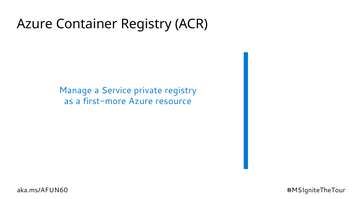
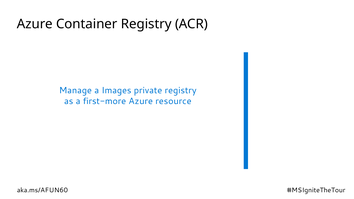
Service: Service -> Images
